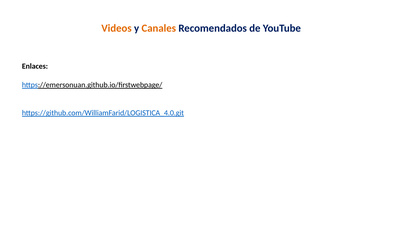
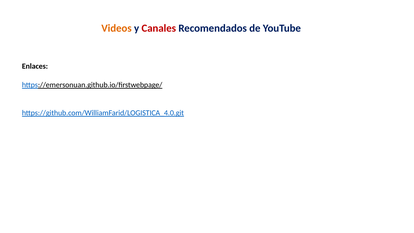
Canales colour: orange -> red
